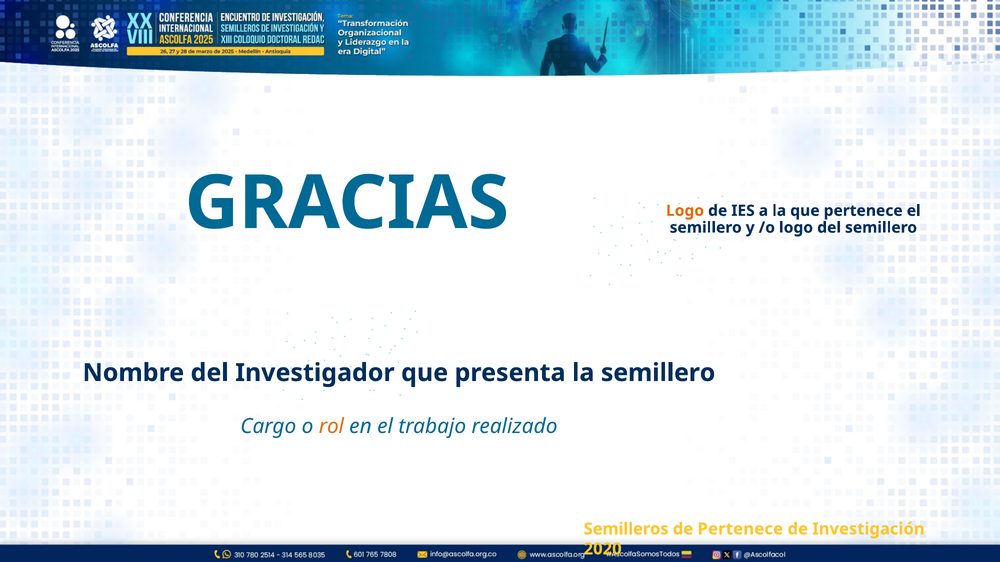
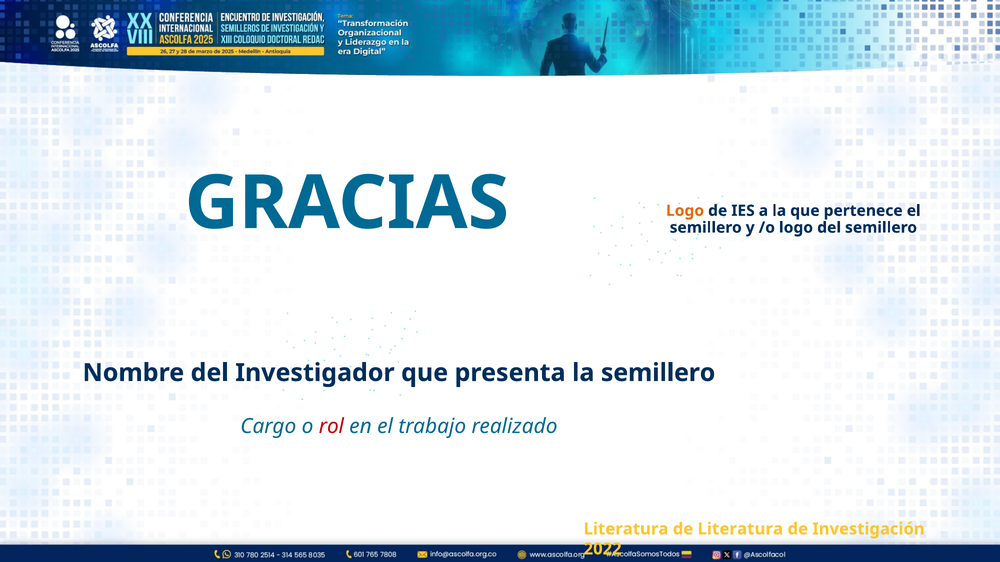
rol colour: orange -> red
Semilleros at (626, 529): Semilleros -> Literatura
de Pertenece: Pertenece -> Literatura
2020: 2020 -> 2022
